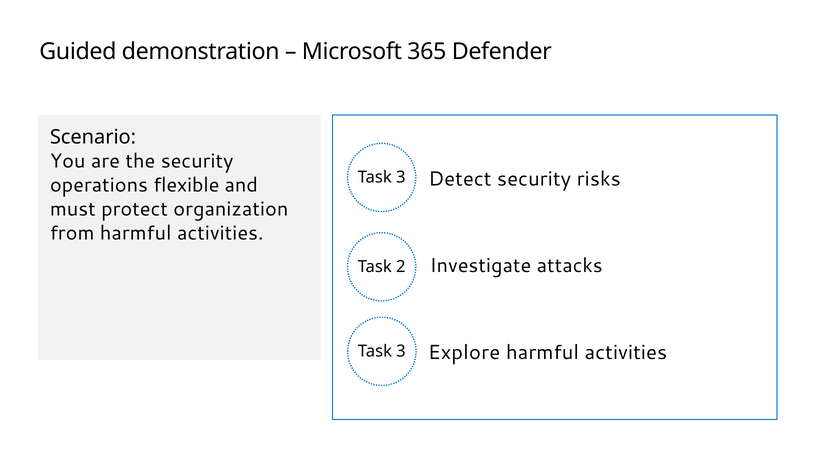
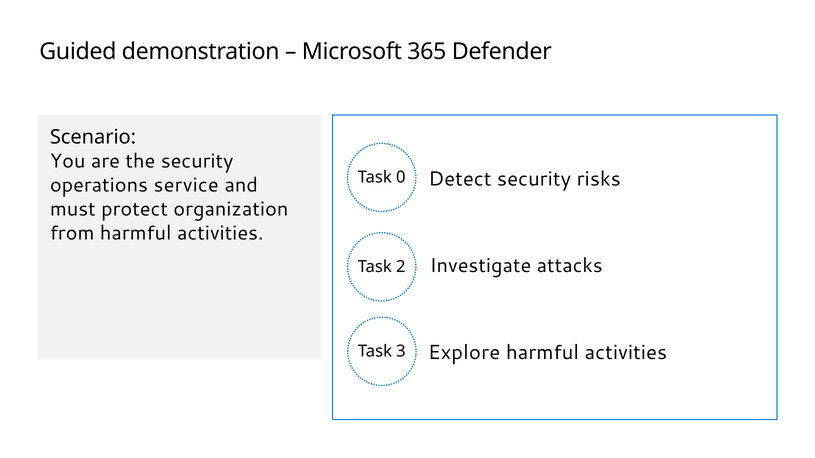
3 at (401, 178): 3 -> 0
flexible: flexible -> service
